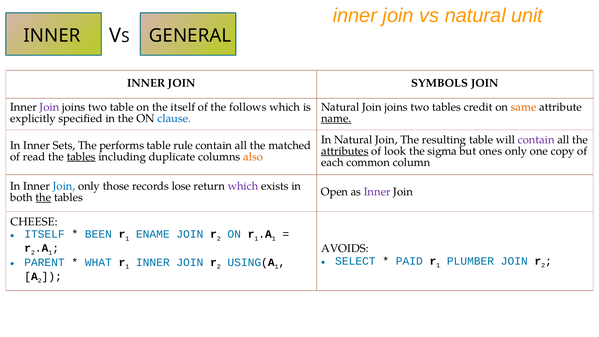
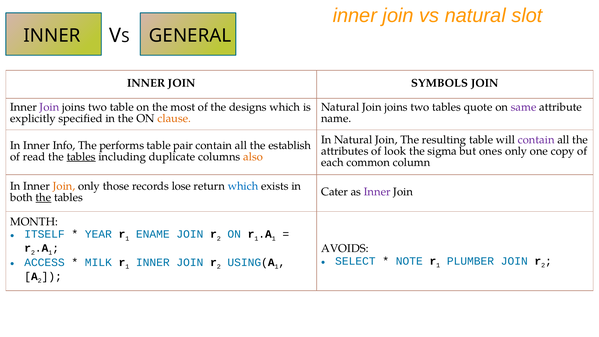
unit: unit -> slot
the itself: itself -> most
follows: follows -> designs
credit: credit -> quote
same colour: orange -> purple
clause colour: blue -> orange
name underline: present -> none
Sets: Sets -> Info
rule: rule -> pair
matched: matched -> establish
attributes underline: present -> none
Join at (64, 186) colour: blue -> orange
which at (243, 186) colour: purple -> blue
Open: Open -> Cater
CHEESE: CHEESE -> MONTH
BEEN: BEEN -> YEAR
PAID: PAID -> NOTE
PARENT: PARENT -> ACCESS
WHAT: WHAT -> MILK
